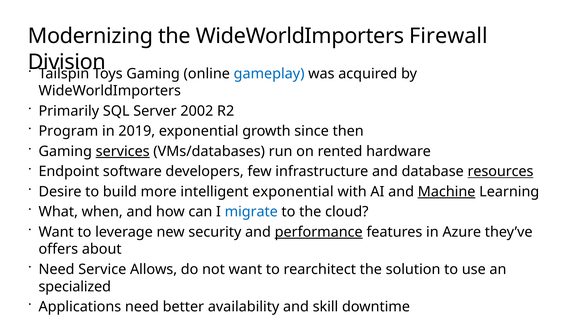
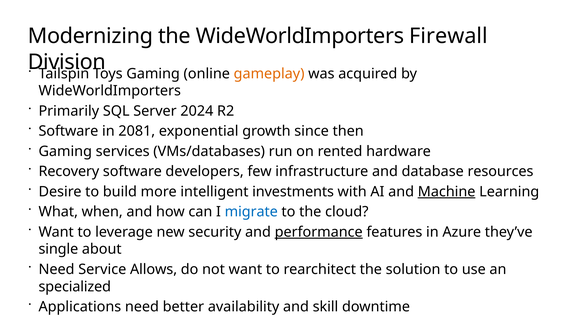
gameplay colour: blue -> orange
2002: 2002 -> 2024
Program at (68, 131): Program -> Software
2019: 2019 -> 2081
services underline: present -> none
Endpoint: Endpoint -> Recovery
resources underline: present -> none
intelligent exponential: exponential -> investments
offers: offers -> single
